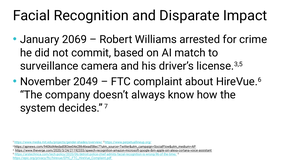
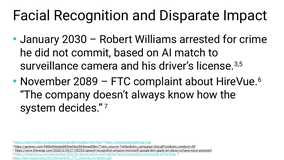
2069: 2069 -> 2030
2049: 2049 -> 2089
